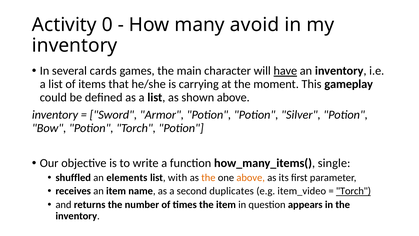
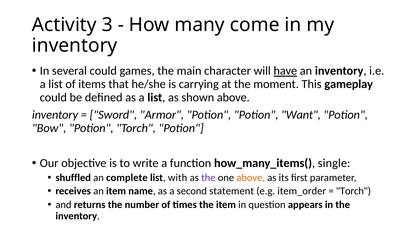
0: 0 -> 3
avoid: avoid -> come
several cards: cards -> could
Silver: Silver -> Want
elements: elements -> complete
the at (208, 177) colour: orange -> purple
duplicates: duplicates -> statement
item_video: item_video -> item_order
Torch at (353, 191) underline: present -> none
